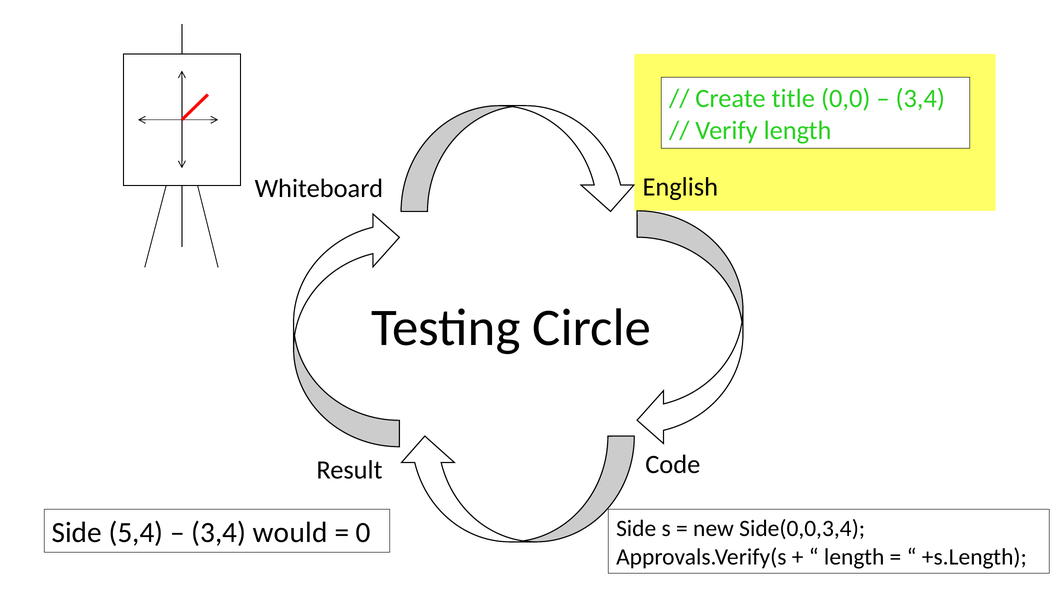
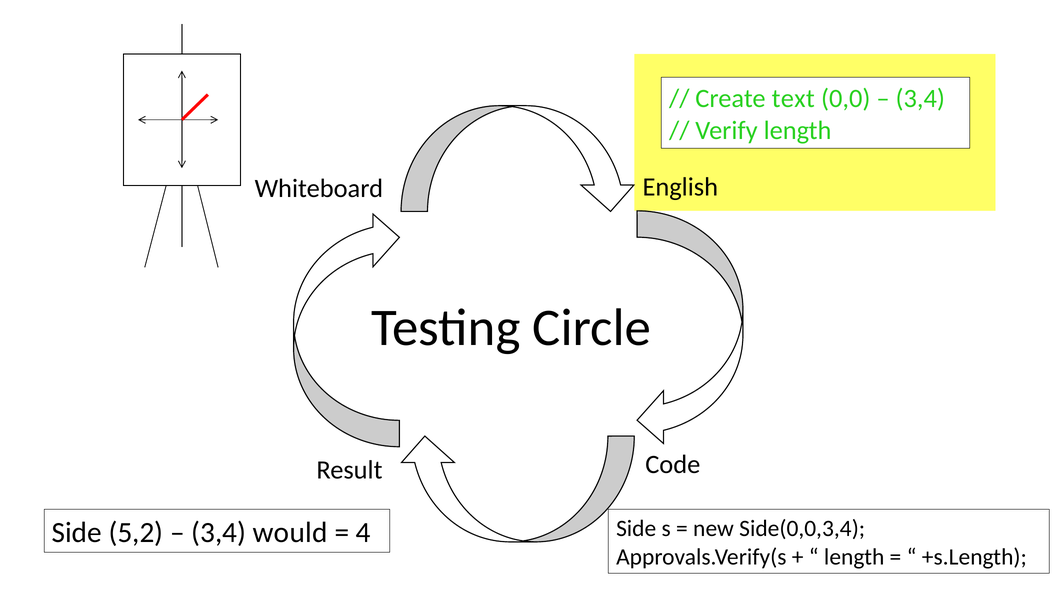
title: title -> text
5,4: 5,4 -> 5,2
0: 0 -> 4
